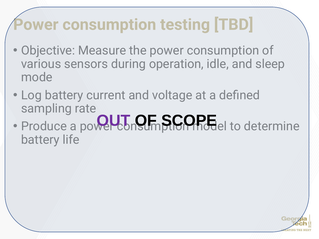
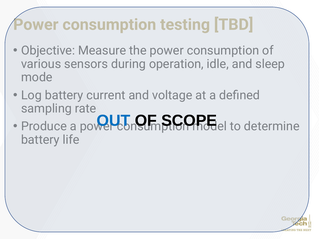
OUT colour: purple -> blue
